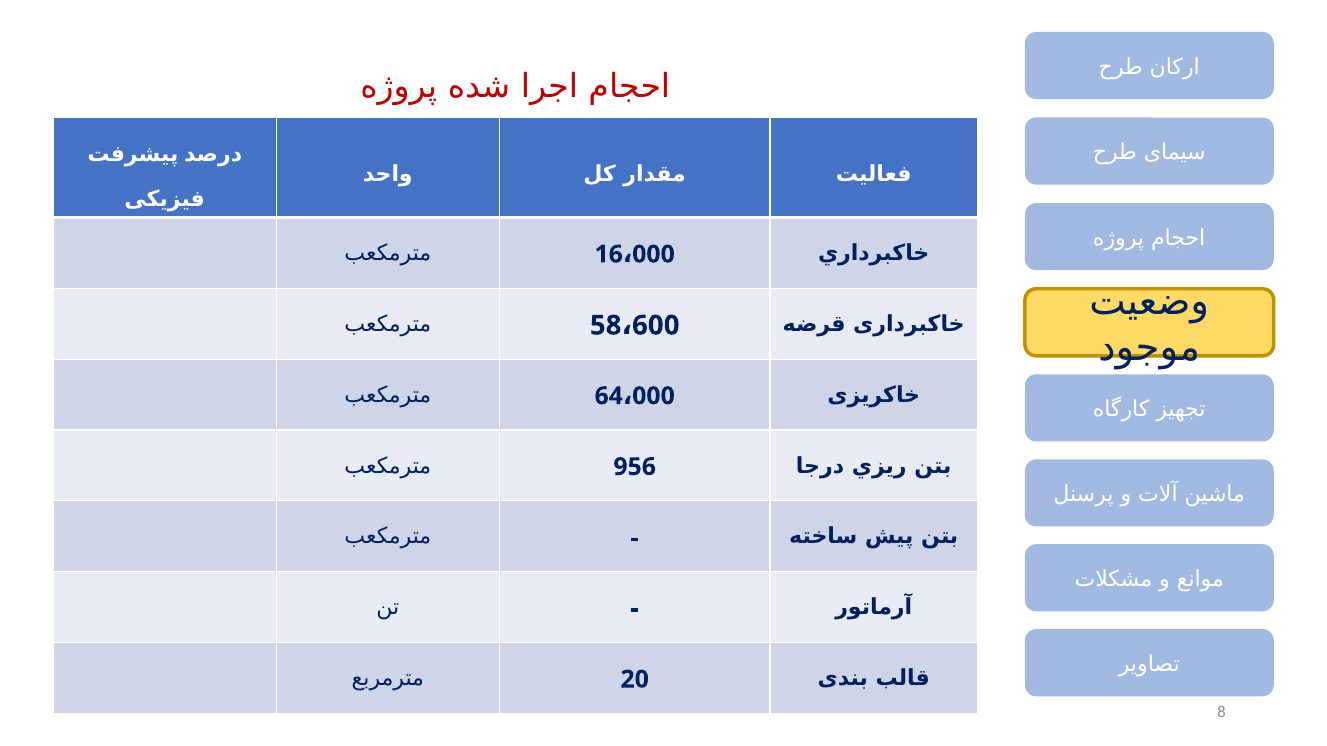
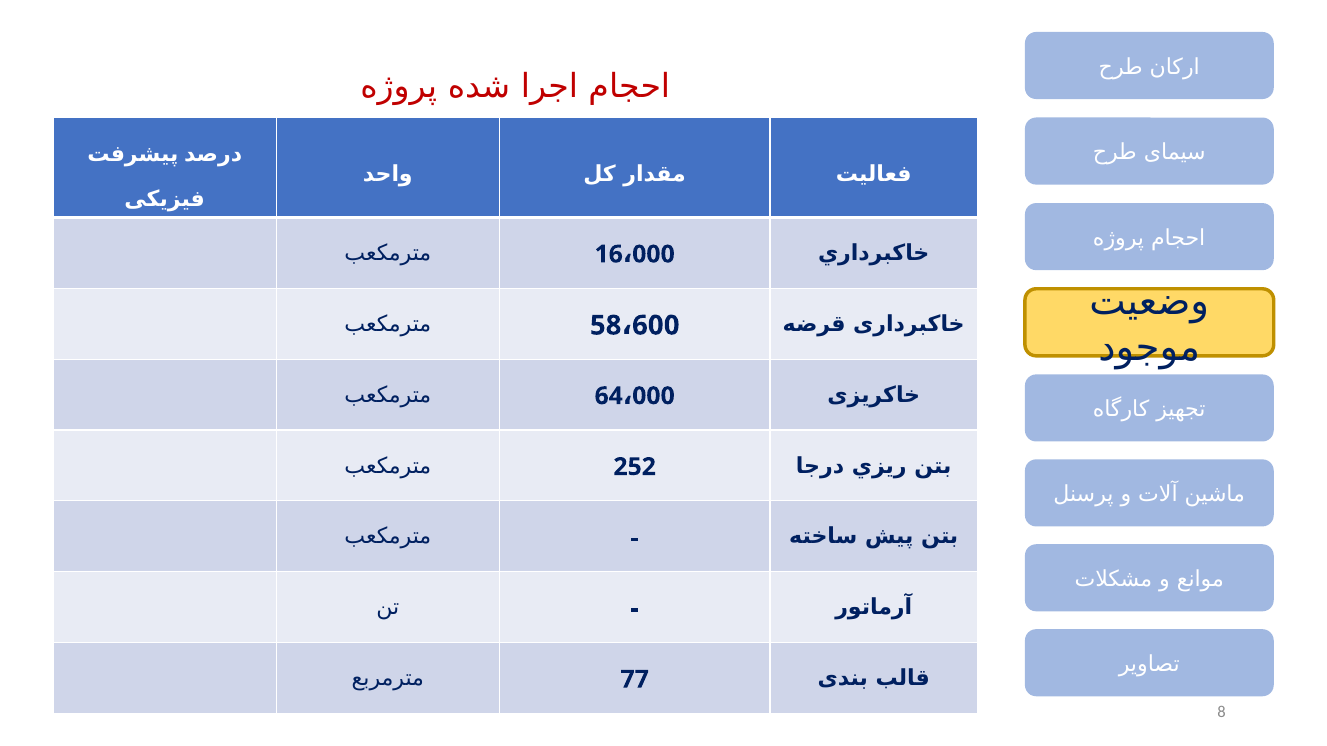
956: 956 -> 252
20: 20 -> 77
